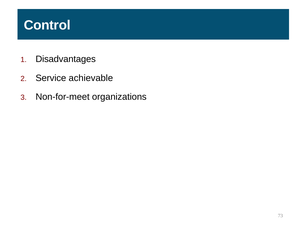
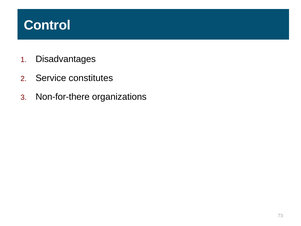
achievable: achievable -> constitutes
Non-for-meet: Non-for-meet -> Non-for-there
